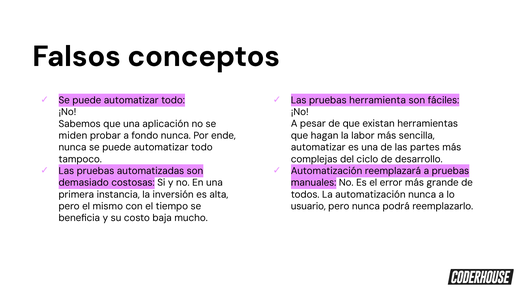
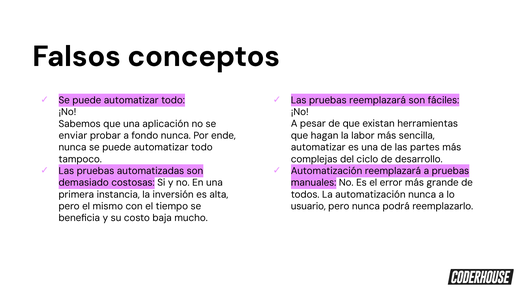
pruebas herramienta: herramienta -> reemplazará
miden: miden -> enviar
